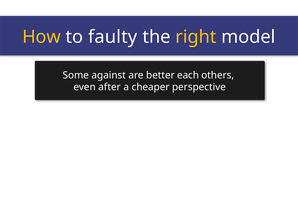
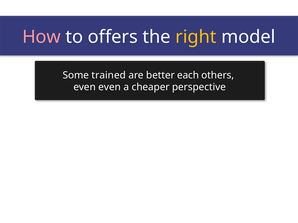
How colour: yellow -> pink
faulty: faulty -> offers
against: against -> trained
even after: after -> even
